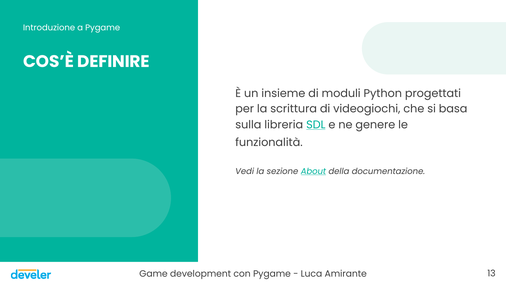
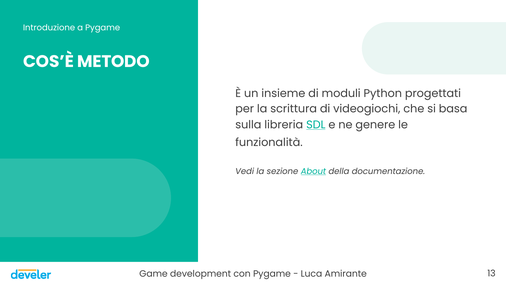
DEFINIRE: DEFINIRE -> METODO
